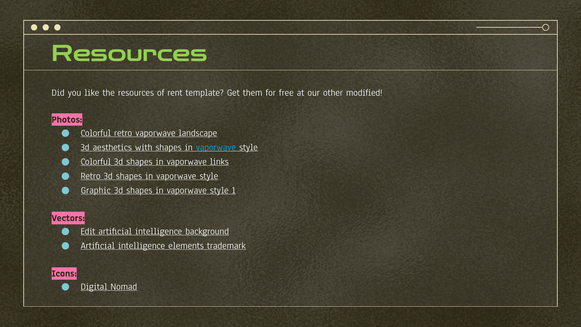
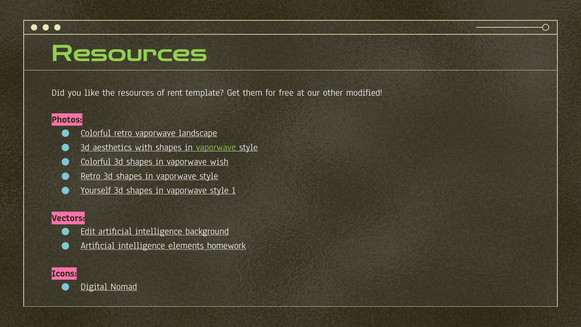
vaporwave at (216, 147) colour: light blue -> light green
links: links -> wish
Graphic: Graphic -> Yourself
trademark: trademark -> homework
